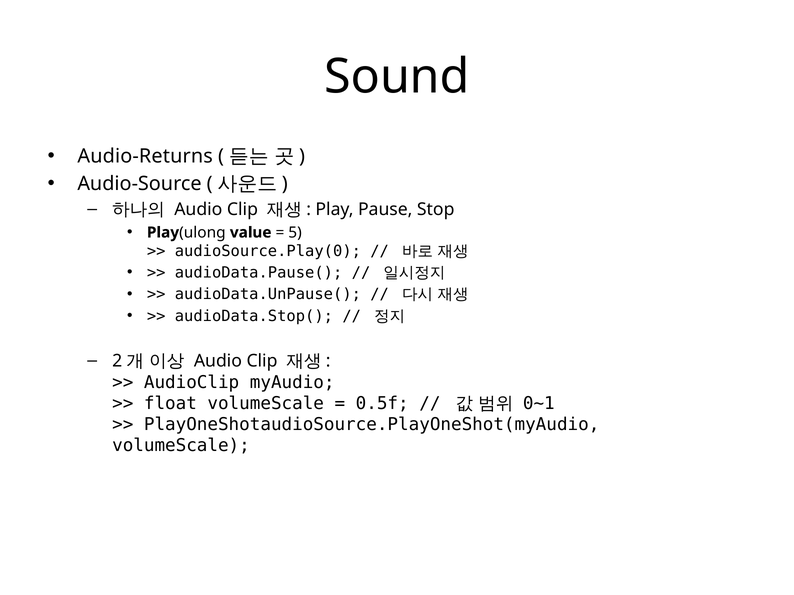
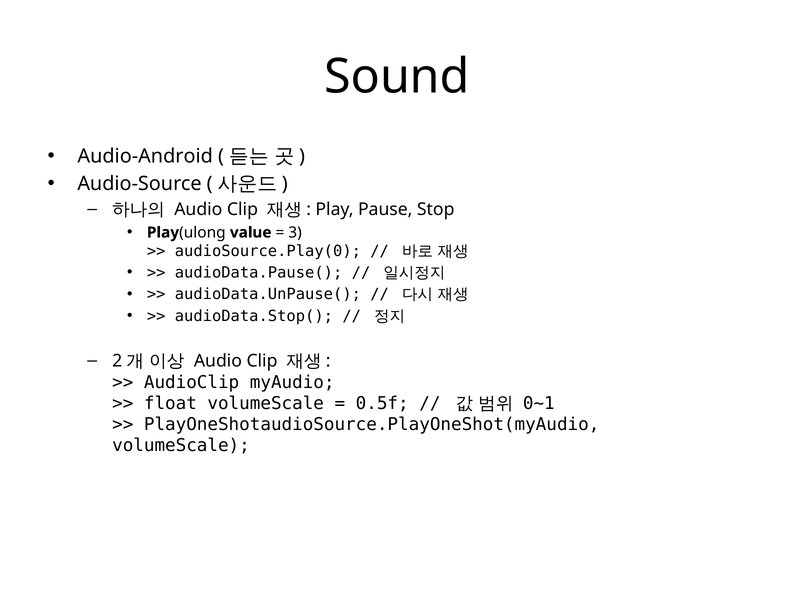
Audio-Returns: Audio-Returns -> Audio-Android
5: 5 -> 3
